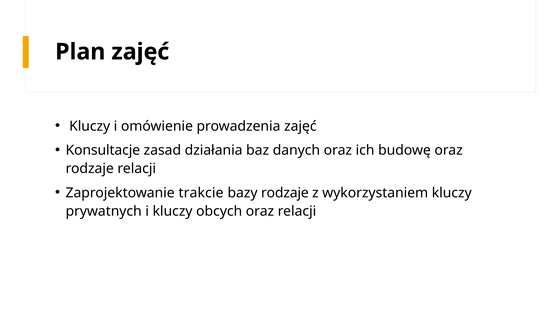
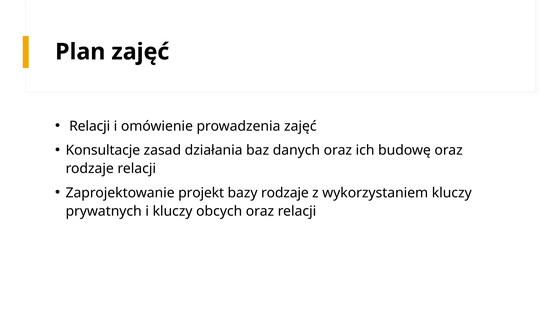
Kluczy at (90, 126): Kluczy -> Relacji
trakcie: trakcie -> projekt
